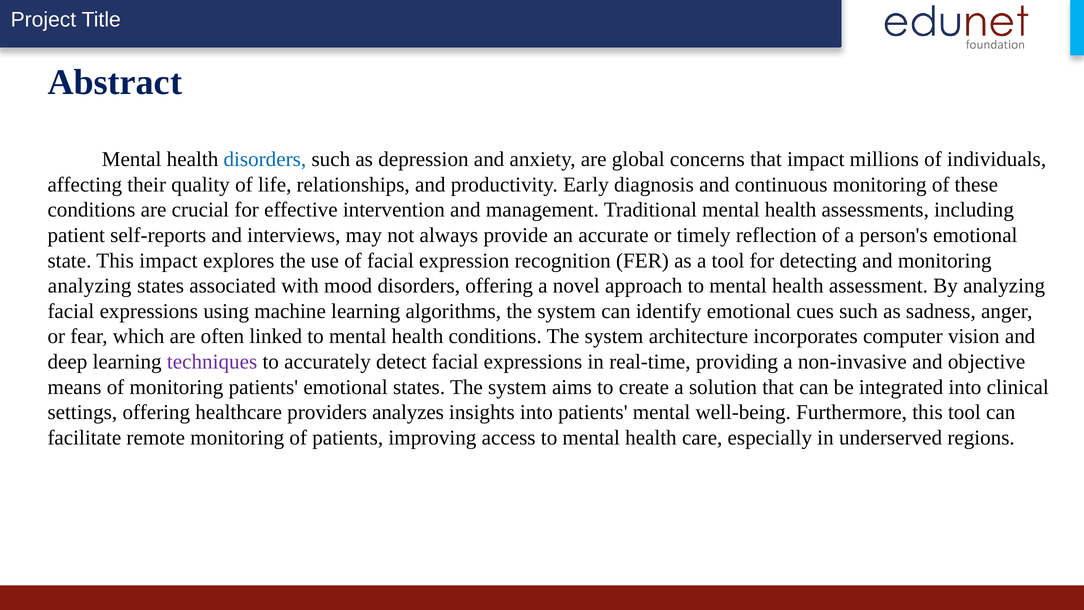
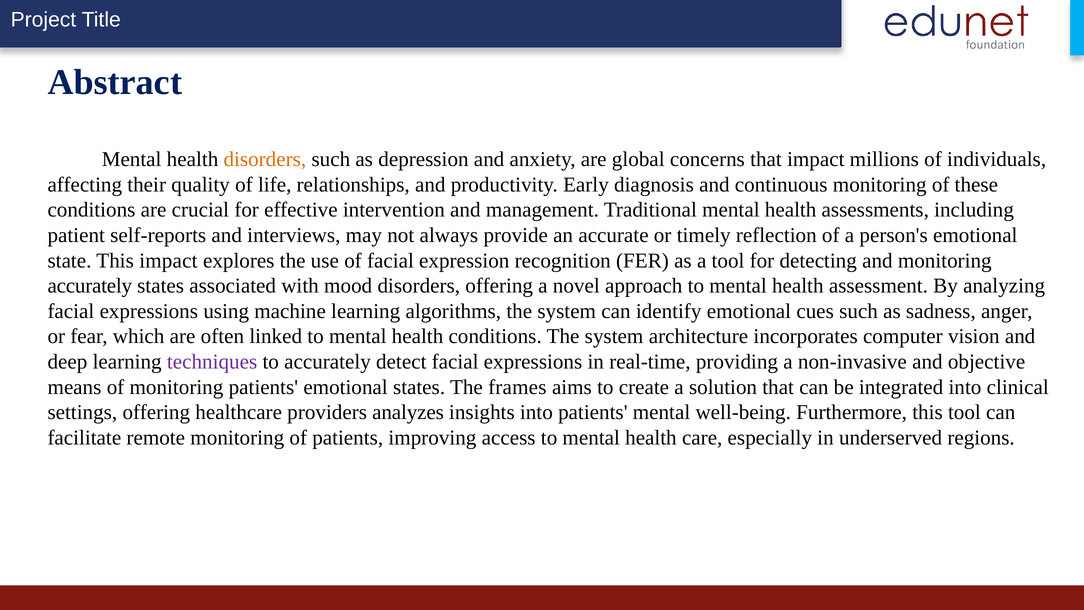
disorders at (265, 159) colour: blue -> orange
analyzing at (90, 286): analyzing -> accurately
states The system: system -> frames
